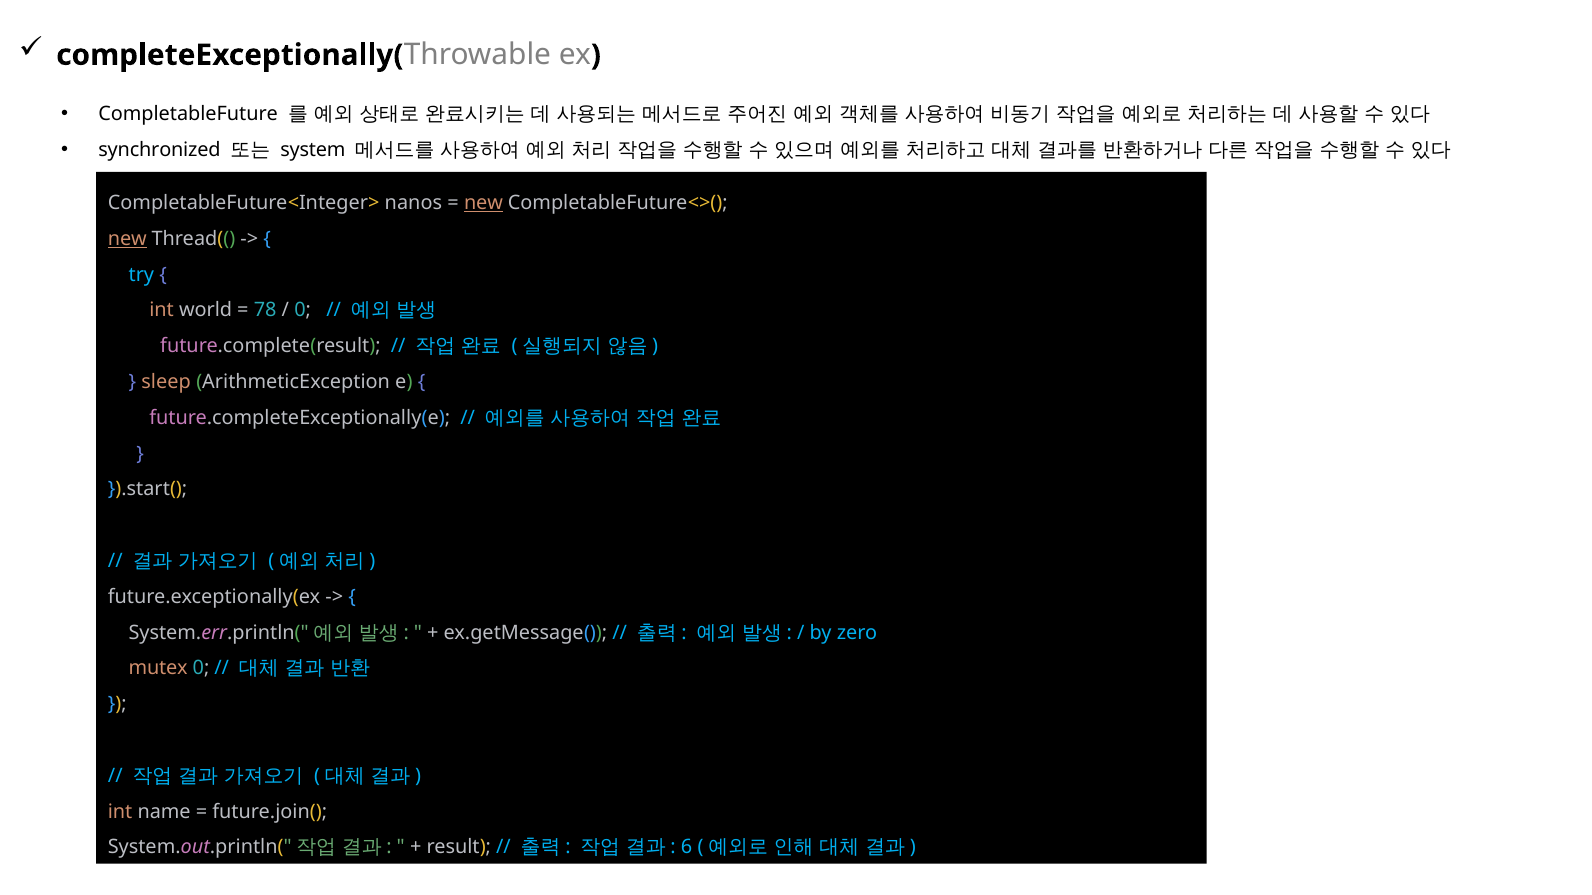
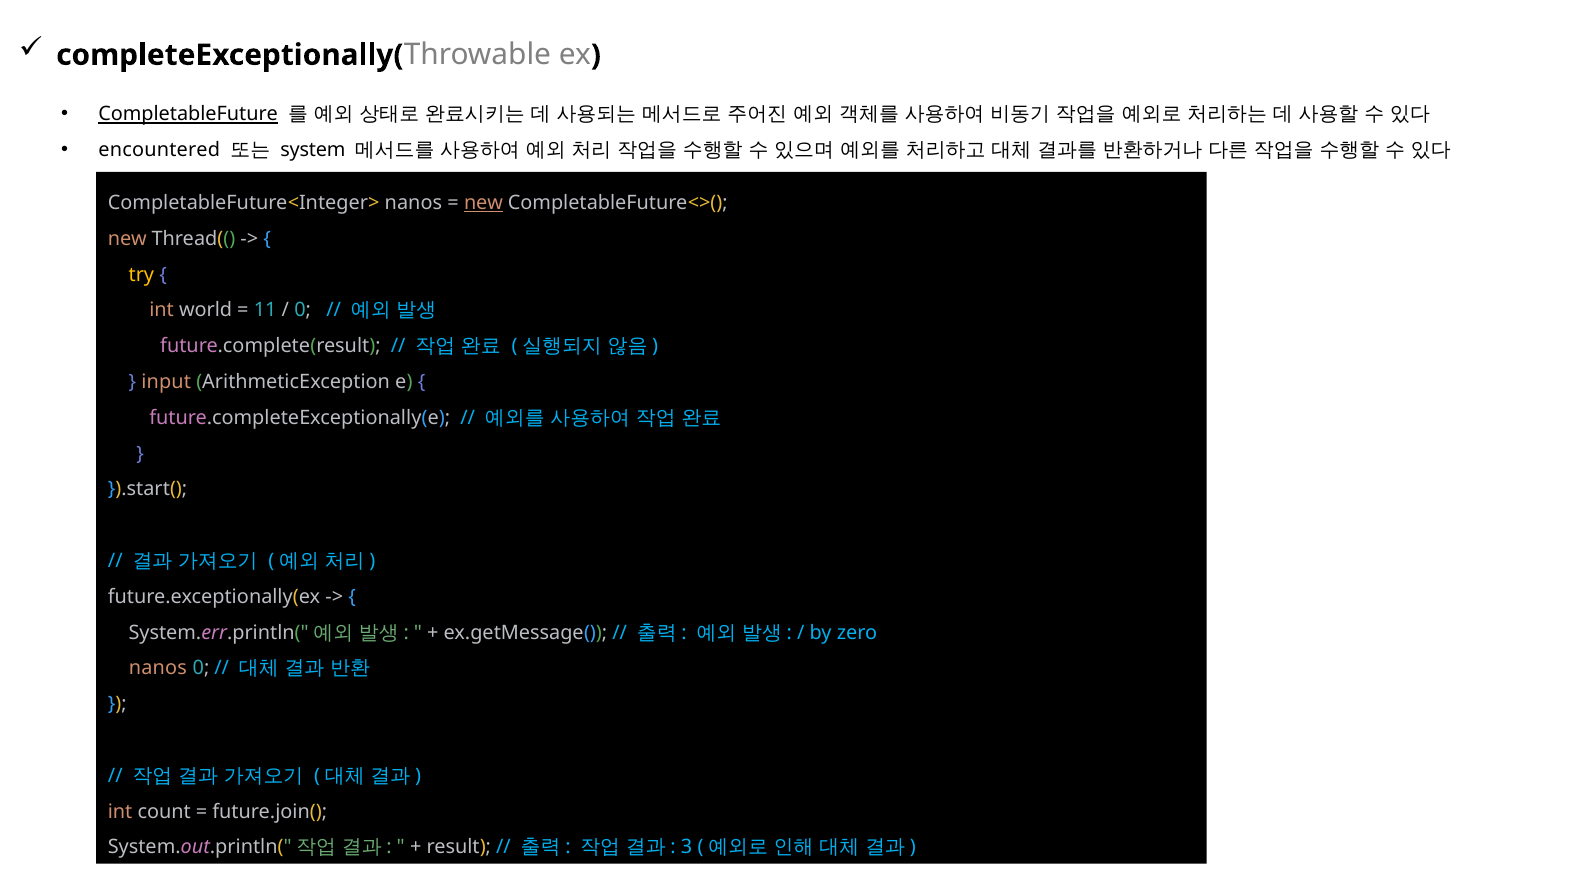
CompletableFuture underline: none -> present
synchronized: synchronized -> encountered
new at (127, 239) underline: present -> none
try colour: light blue -> yellow
78: 78 -> 11
sleep: sleep -> input
mutex at (158, 669): mutex -> nanos
name: name -> count
6: 6 -> 3
